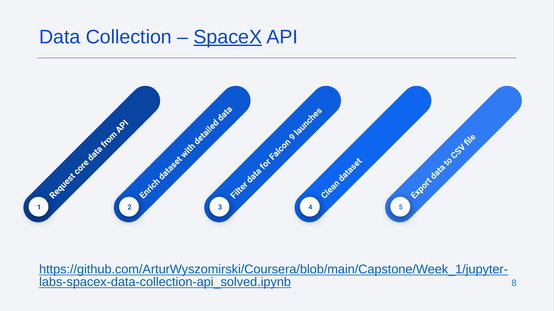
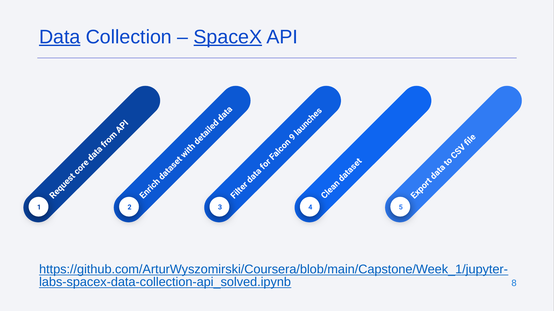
Data underline: none -> present
